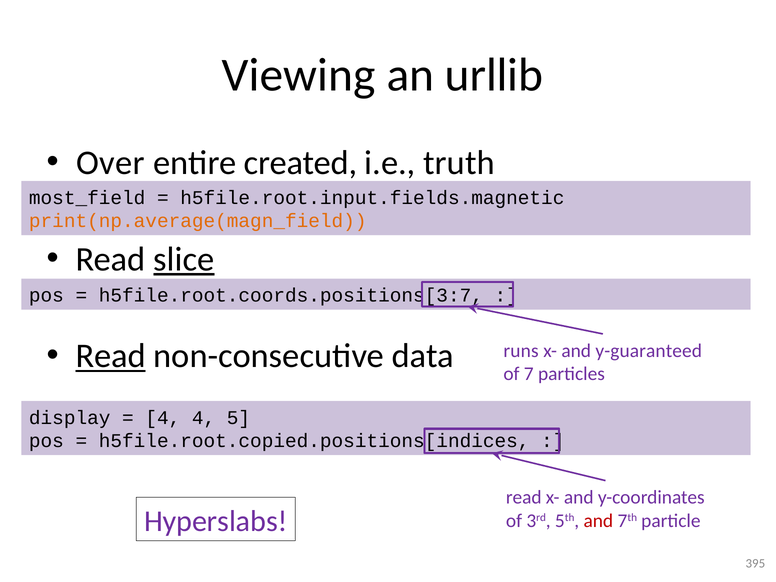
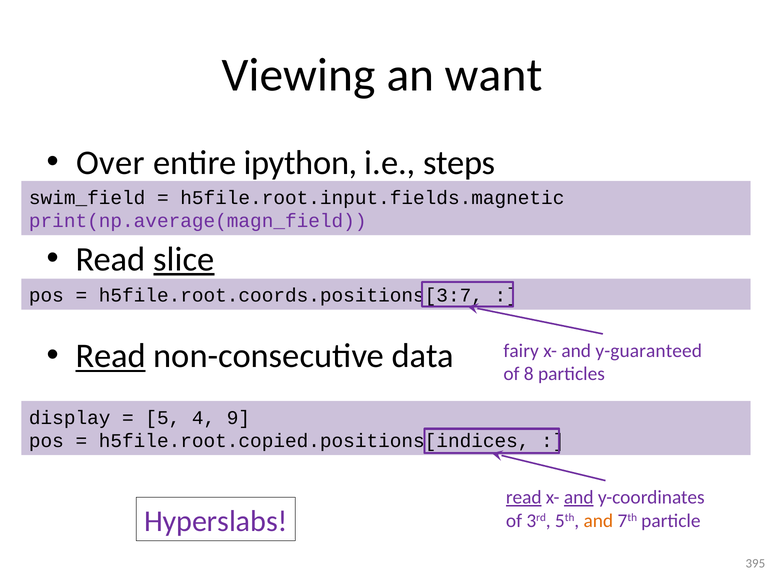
urllib: urllib -> want
created: created -> ipython
truth: truth -> steps
most_field: most_field -> swim_field
print(np.average(magn_field colour: orange -> purple
runs: runs -> fairy
7: 7 -> 8
4 at (163, 418): 4 -> 5
5: 5 -> 9
read at (524, 497) underline: none -> present
and at (579, 497) underline: none -> present
and at (598, 521) colour: red -> orange
